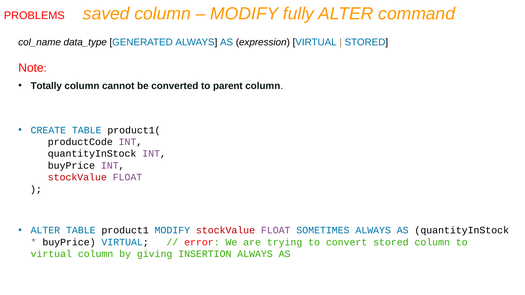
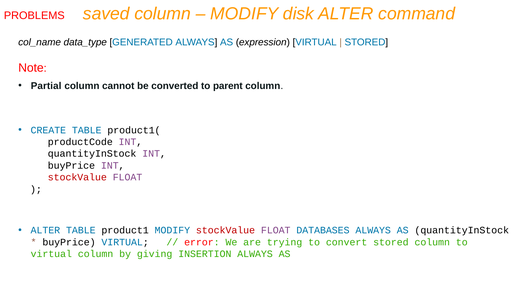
fully: fully -> disk
Totally: Totally -> Partial
SOMETIMES: SOMETIMES -> DATABASES
